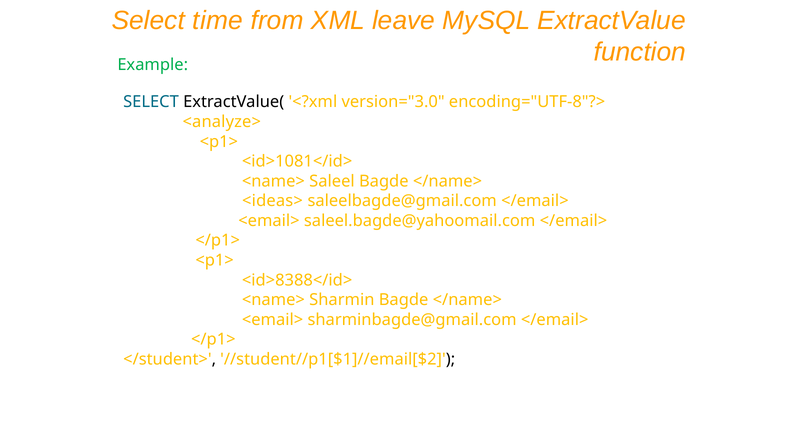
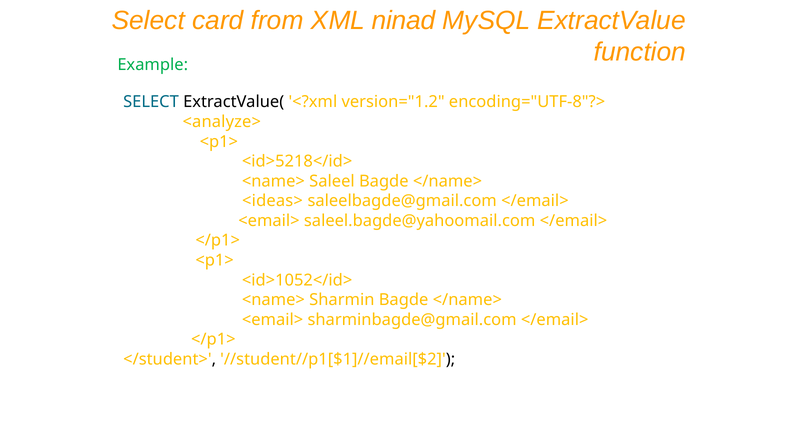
time: time -> card
leave: leave -> ninad
version="3.0: version="3.0 -> version="1.2
<id>1081</id>: <id>1081</id> -> <id>5218</id>
<id>8388</id>: <id>8388</id> -> <id>1052</id>
